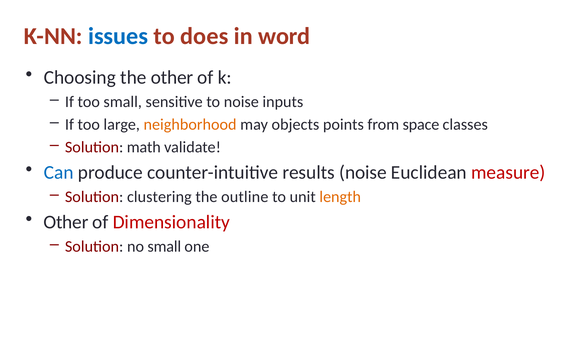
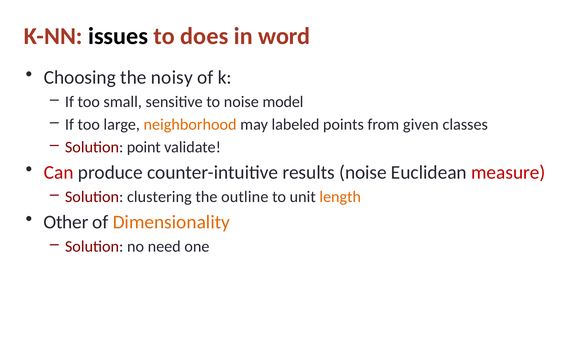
issues colour: blue -> black
the other: other -> noisy
inputs: inputs -> model
objects: objects -> labeled
space: space -> given
math: math -> point
Can colour: blue -> red
Dimensionality colour: red -> orange
no small: small -> need
